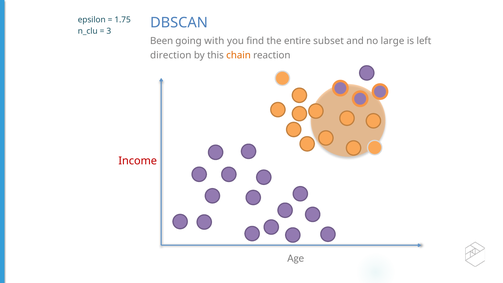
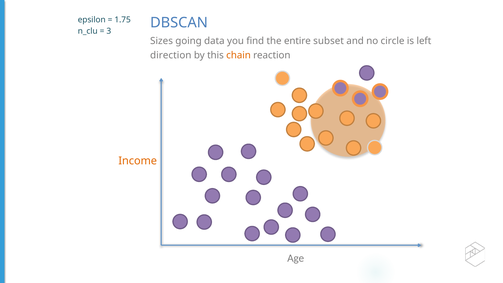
Been: Been -> Sizes
with: with -> data
large: large -> circle
Income colour: red -> orange
